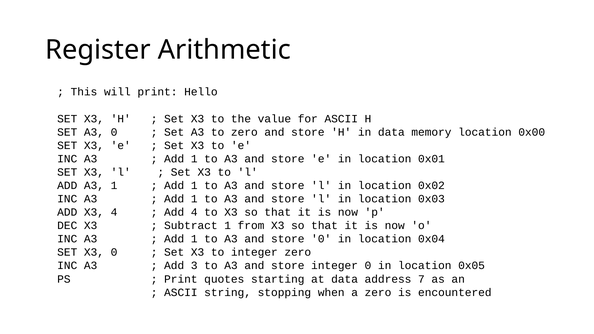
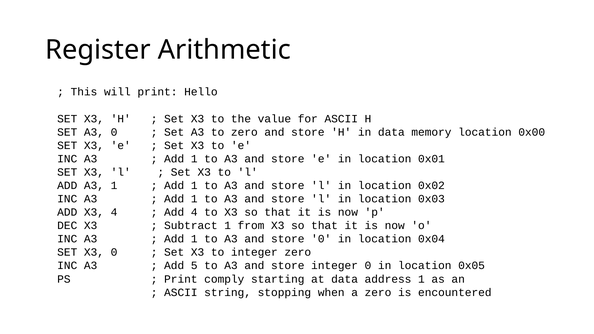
3: 3 -> 5
quotes: quotes -> comply
address 7: 7 -> 1
